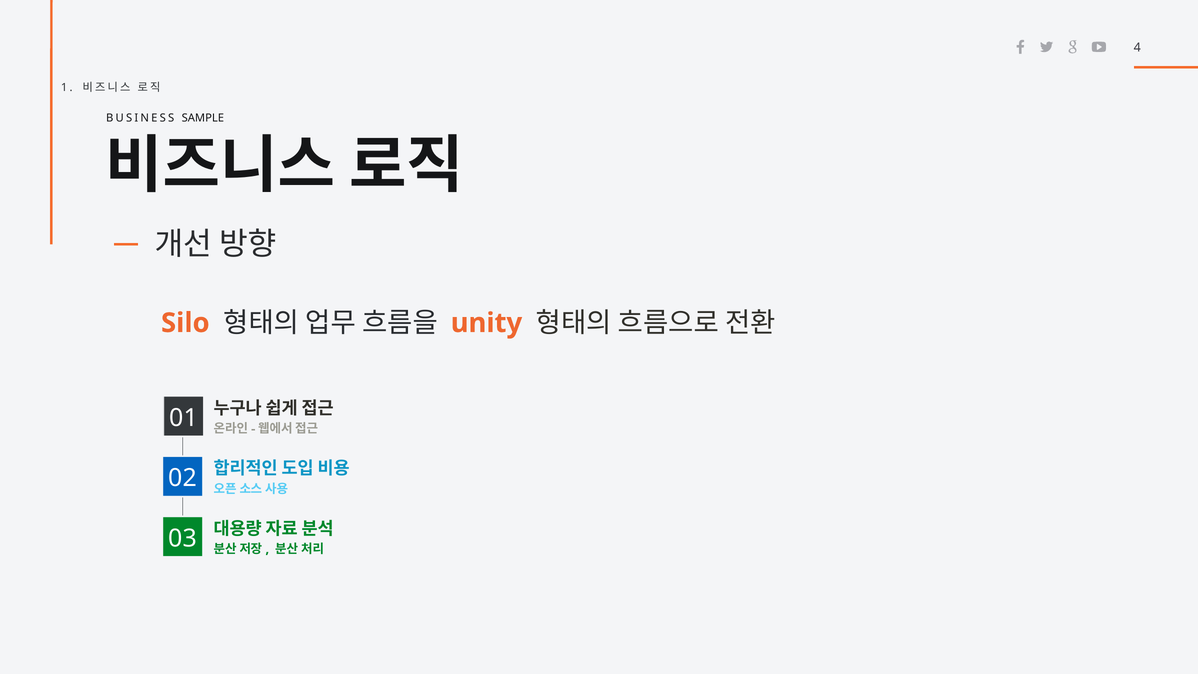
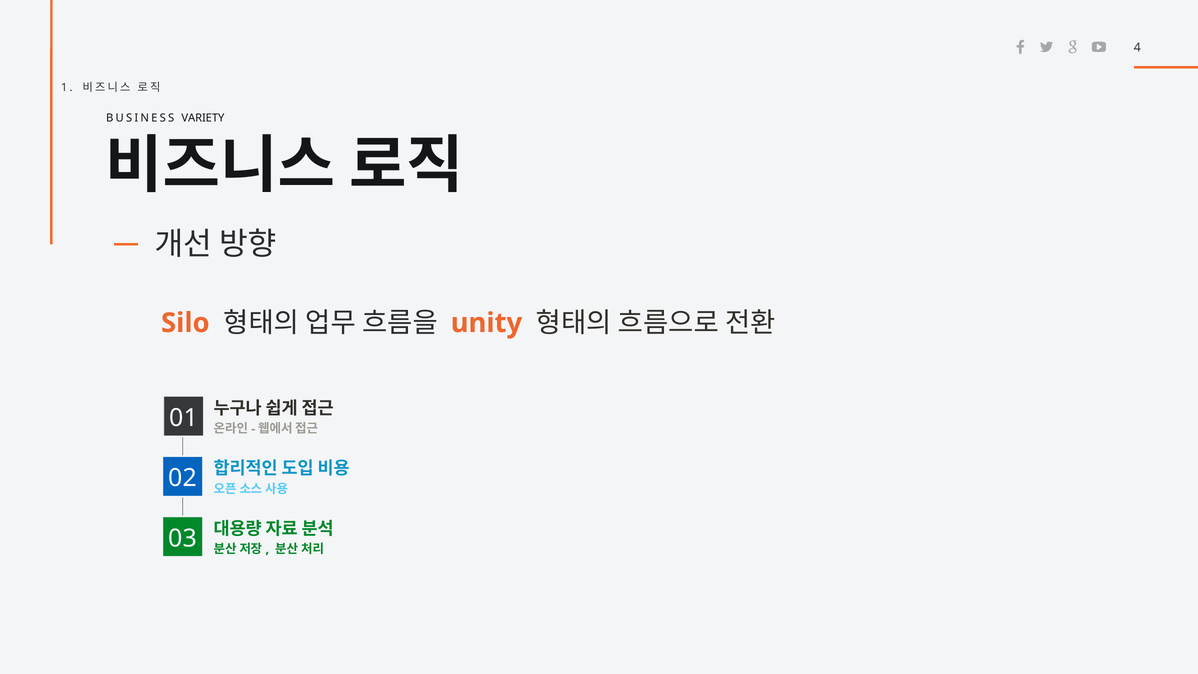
SAMPLE: SAMPLE -> VARIETY
